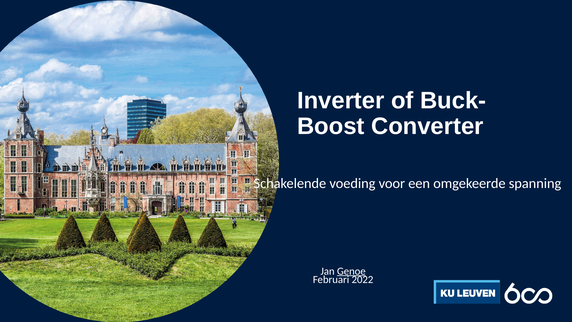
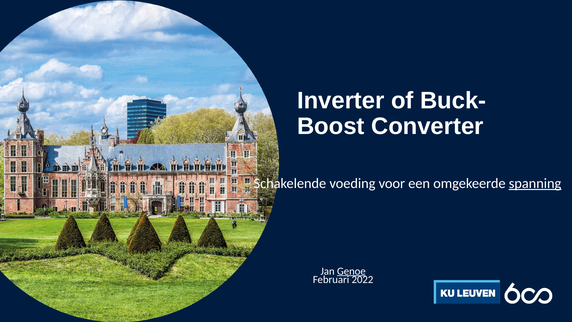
spanning underline: none -> present
